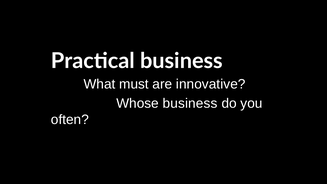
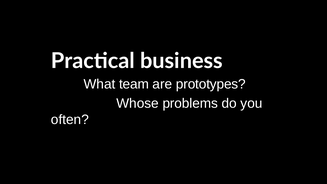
must: must -> team
innovative: innovative -> prototypes
Whose business: business -> problems
